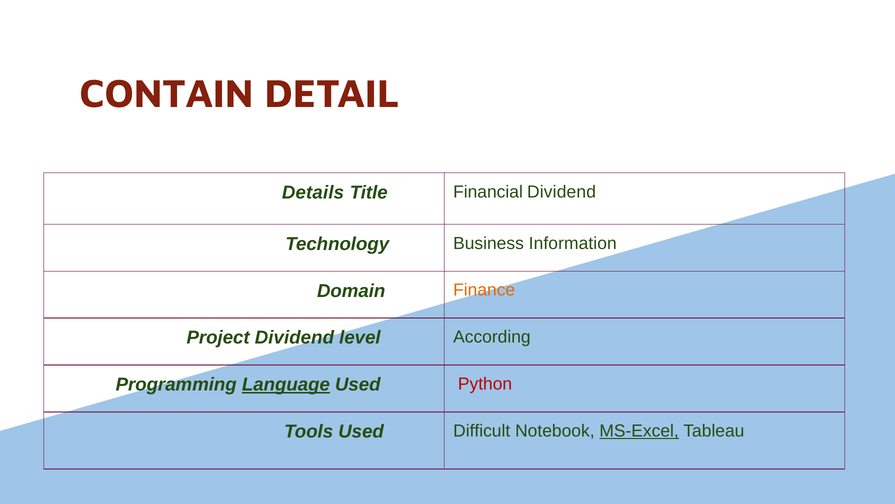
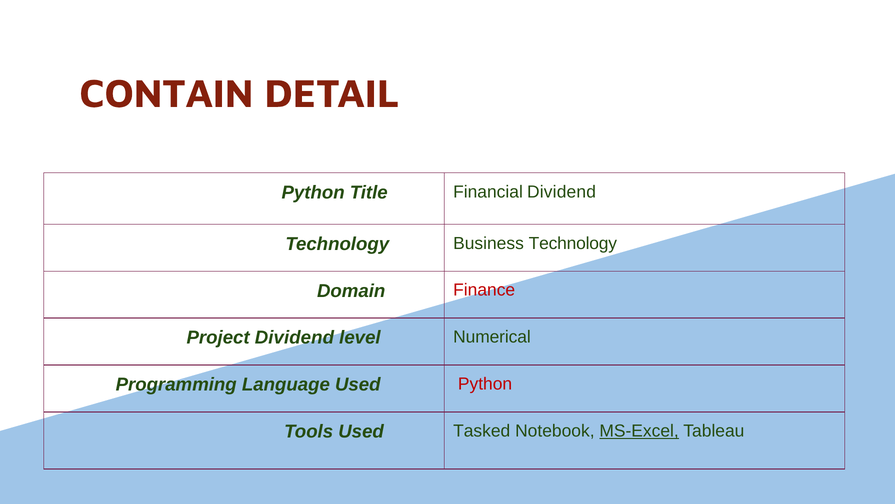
Details at (313, 192): Details -> Python
Business Information: Information -> Technology
Finance colour: orange -> red
According: According -> Numerical
Language underline: present -> none
Difficult: Difficult -> Tasked
